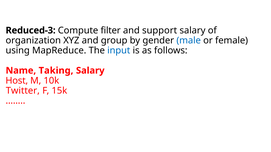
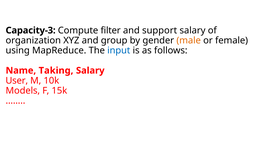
Reduced-3: Reduced-3 -> Capacity-3
male colour: blue -> orange
Host: Host -> User
Twitter: Twitter -> Models
